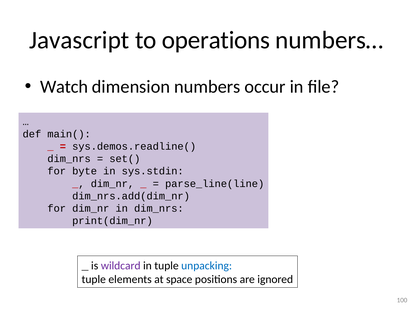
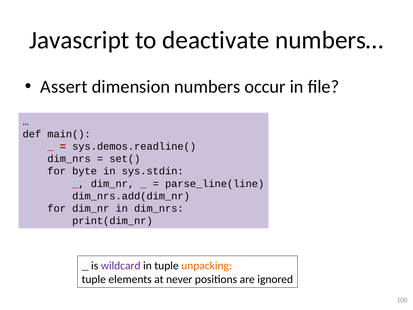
operations: operations -> deactivate
Watch: Watch -> Assert
unpacking colour: blue -> orange
space: space -> never
